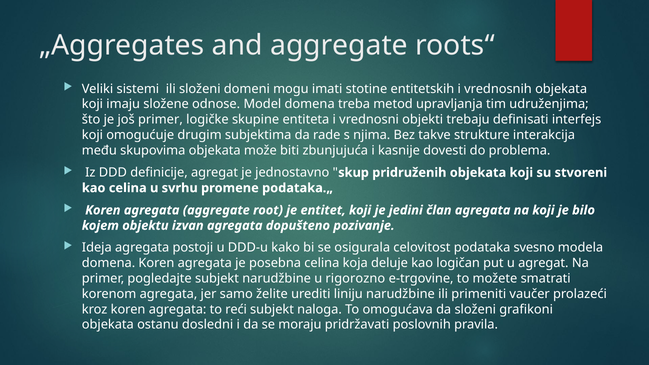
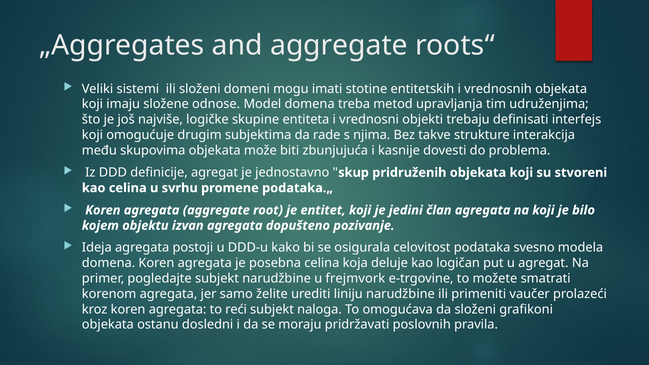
još primer: primer -> najviše
rigorozno: rigorozno -> frejmvork
